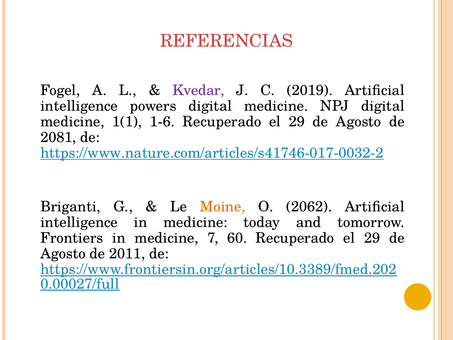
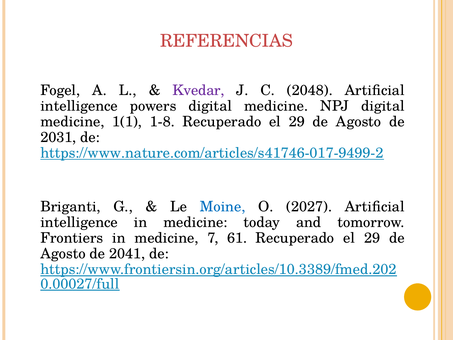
2019: 2019 -> 2048
1-6: 1-6 -> 1-8
2081: 2081 -> 2031
https://www.nature.com/articles/s41746-017-0032-2: https://www.nature.com/articles/s41746-017-0032-2 -> https://www.nature.com/articles/s41746-017-9499-2
Moine colour: orange -> blue
2062: 2062 -> 2027
60: 60 -> 61
2011: 2011 -> 2041
